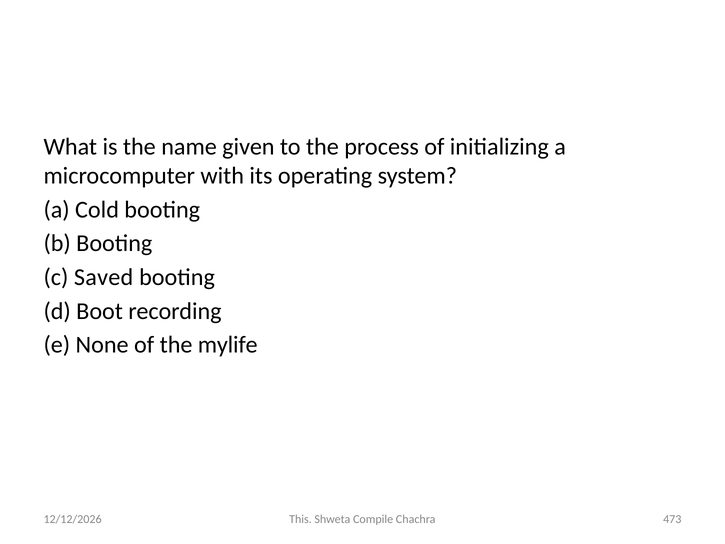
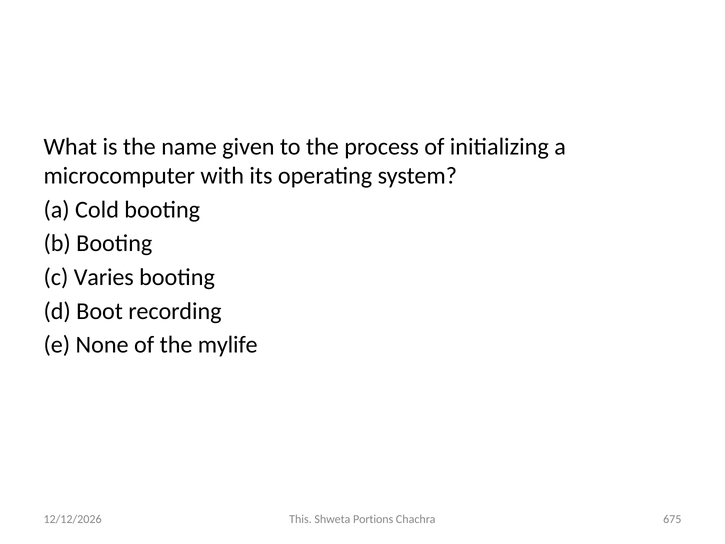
Saved: Saved -> Varies
Compile: Compile -> Portions
473: 473 -> 675
